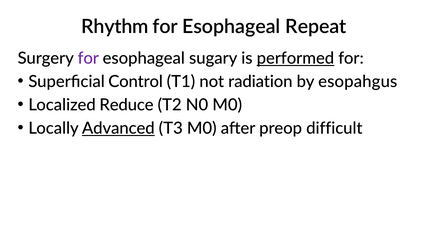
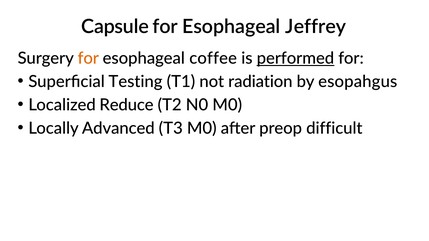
Rhythm: Rhythm -> Capsule
Repeat: Repeat -> Jeffrey
for at (88, 58) colour: purple -> orange
sugary: sugary -> coffee
Control: Control -> Testing
Advanced underline: present -> none
